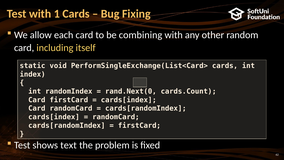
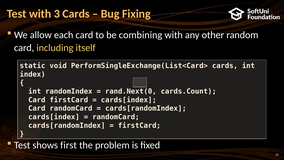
1: 1 -> 3
text: text -> first
